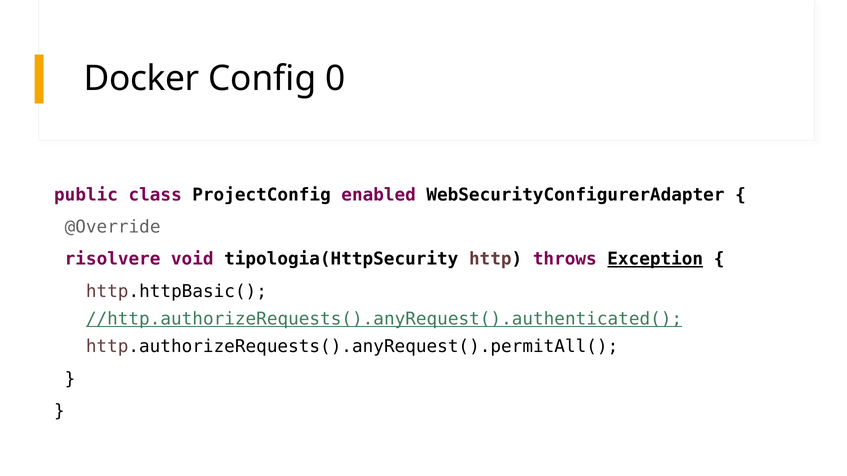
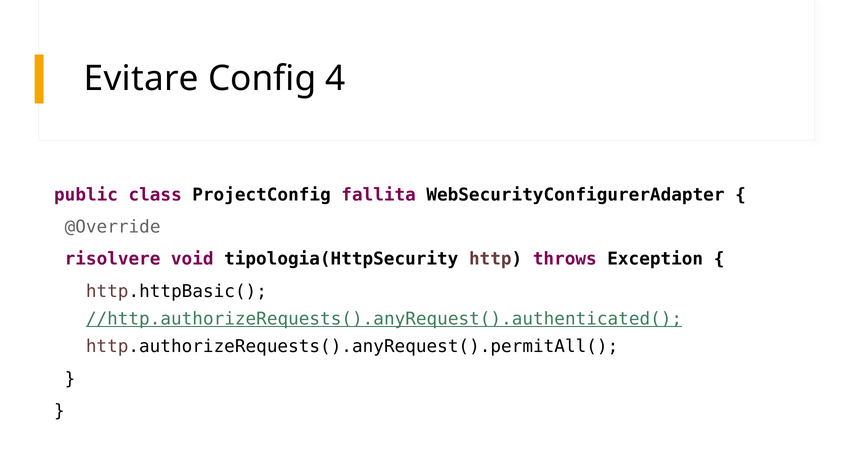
Docker: Docker -> Evitare
0: 0 -> 4
enabled: enabled -> fallita
Exception underline: present -> none
